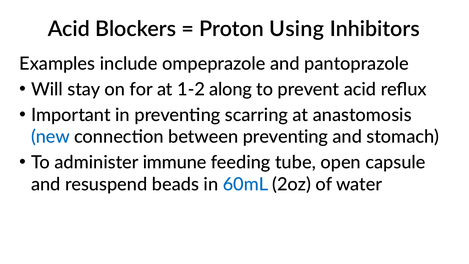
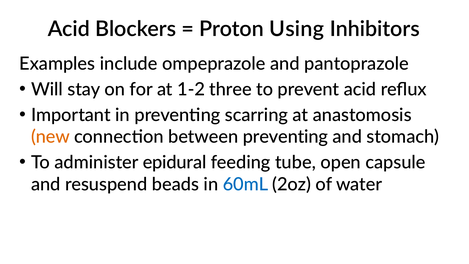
along: along -> three
new colour: blue -> orange
immune: immune -> epidural
